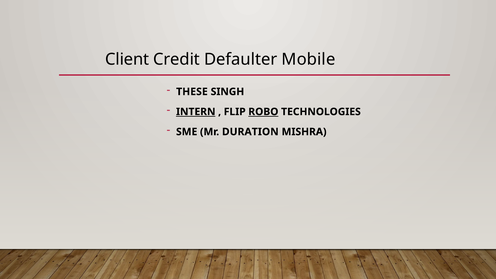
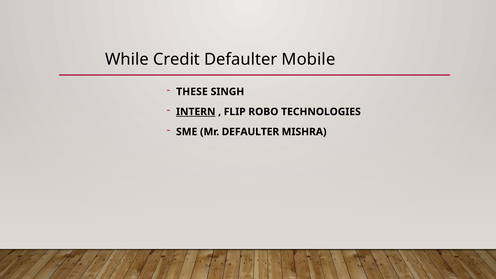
Client: Client -> While
ROBO underline: present -> none
Mr DURATION: DURATION -> DEFAULTER
